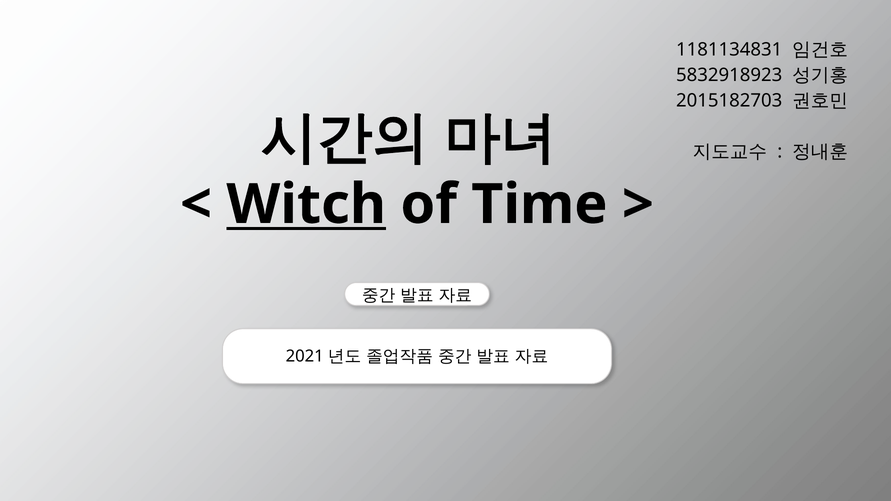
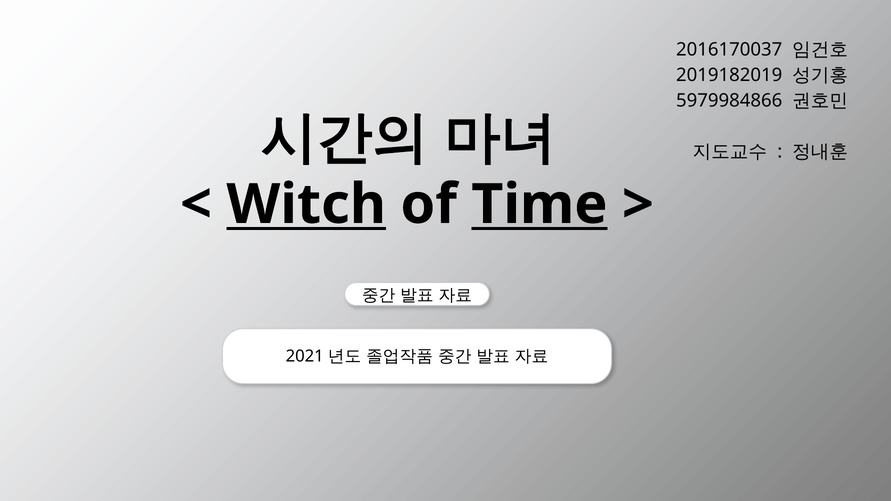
1181134831: 1181134831 -> 2016170037
5832918923: 5832918923 -> 2019182019
2015182703: 2015182703 -> 5979984866
Time underline: none -> present
